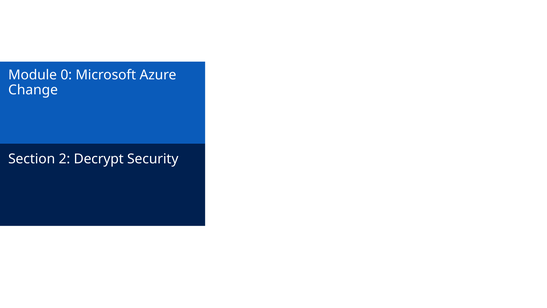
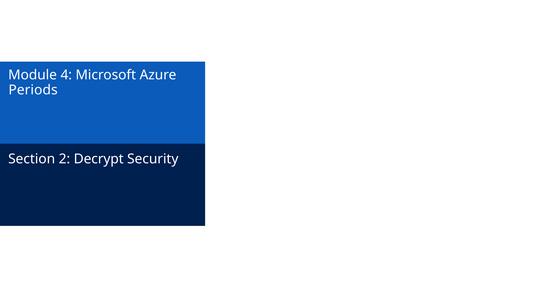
0: 0 -> 4
Change: Change -> Periods
